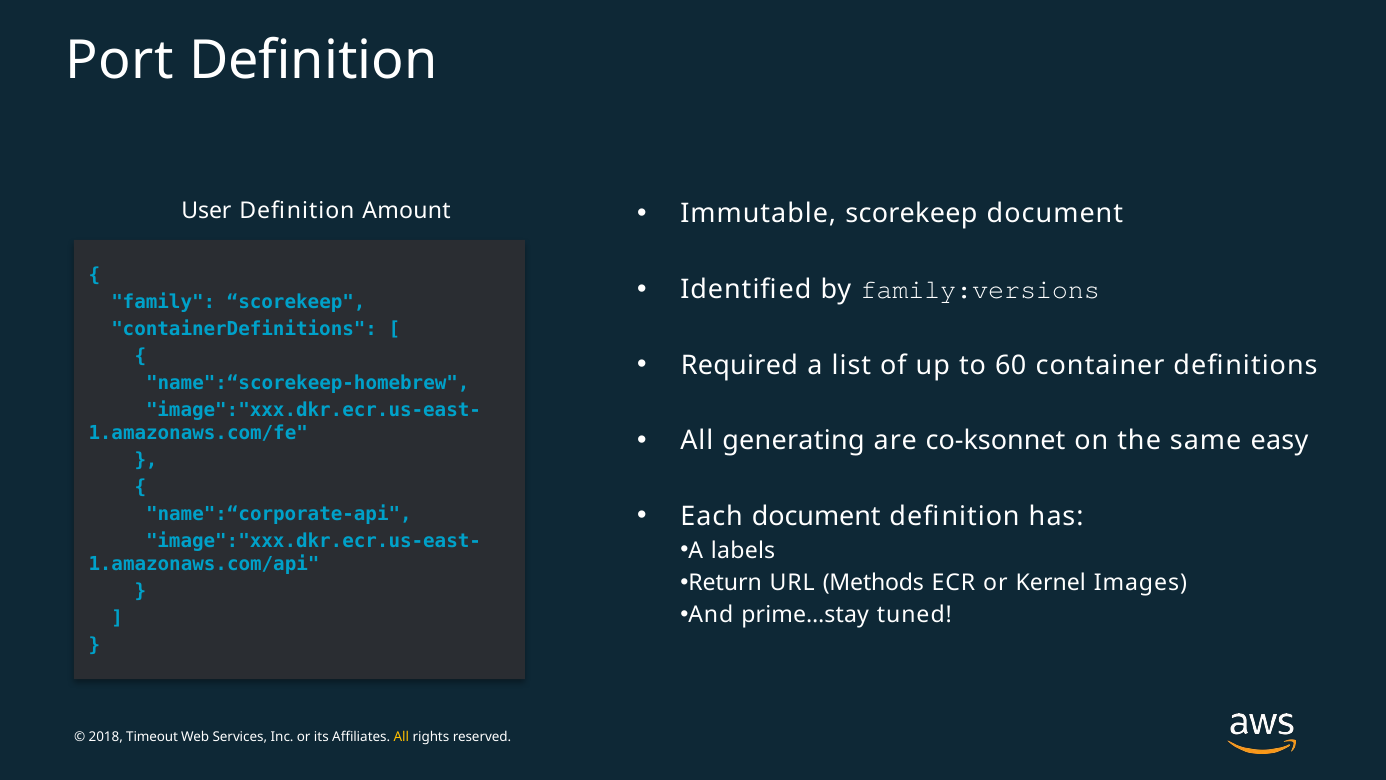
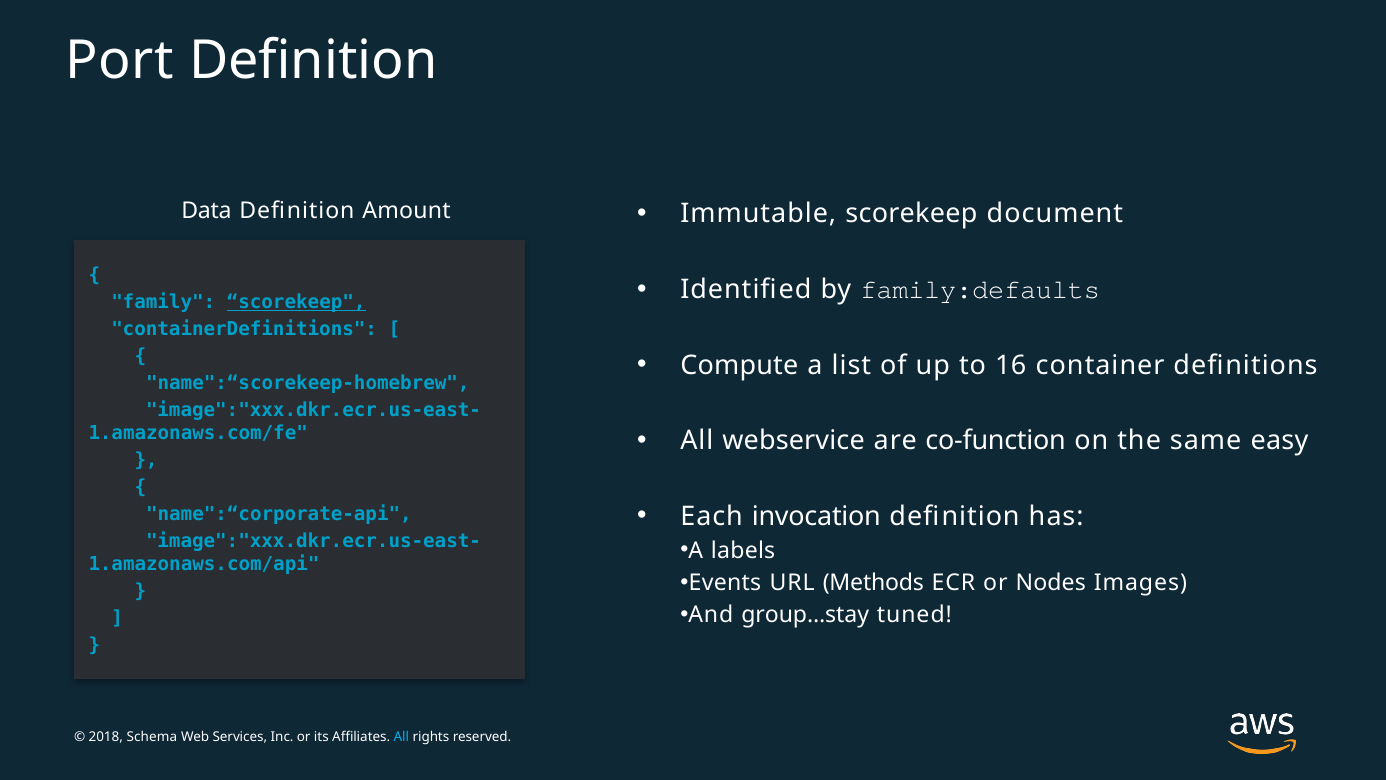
User: User -> Data
family:versions: family:versions -> family:defaults
scorekeep at (296, 302) underline: none -> present
Required: Required -> Compute
60: 60 -> 16
generating: generating -> webservice
co-ksonnet: co-ksonnet -> co-function
Each document: document -> invocation
Return: Return -> Events
Kernel: Kernel -> Nodes
prime…stay: prime…stay -> group…stay
Timeout: Timeout -> Schema
All at (401, 737) colour: yellow -> light blue
